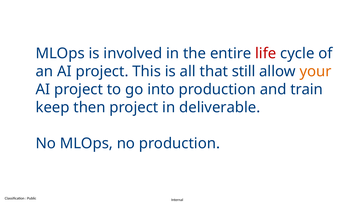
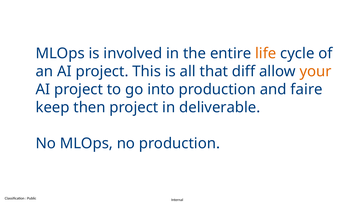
life colour: red -> orange
still: still -> diff
train: train -> faire
